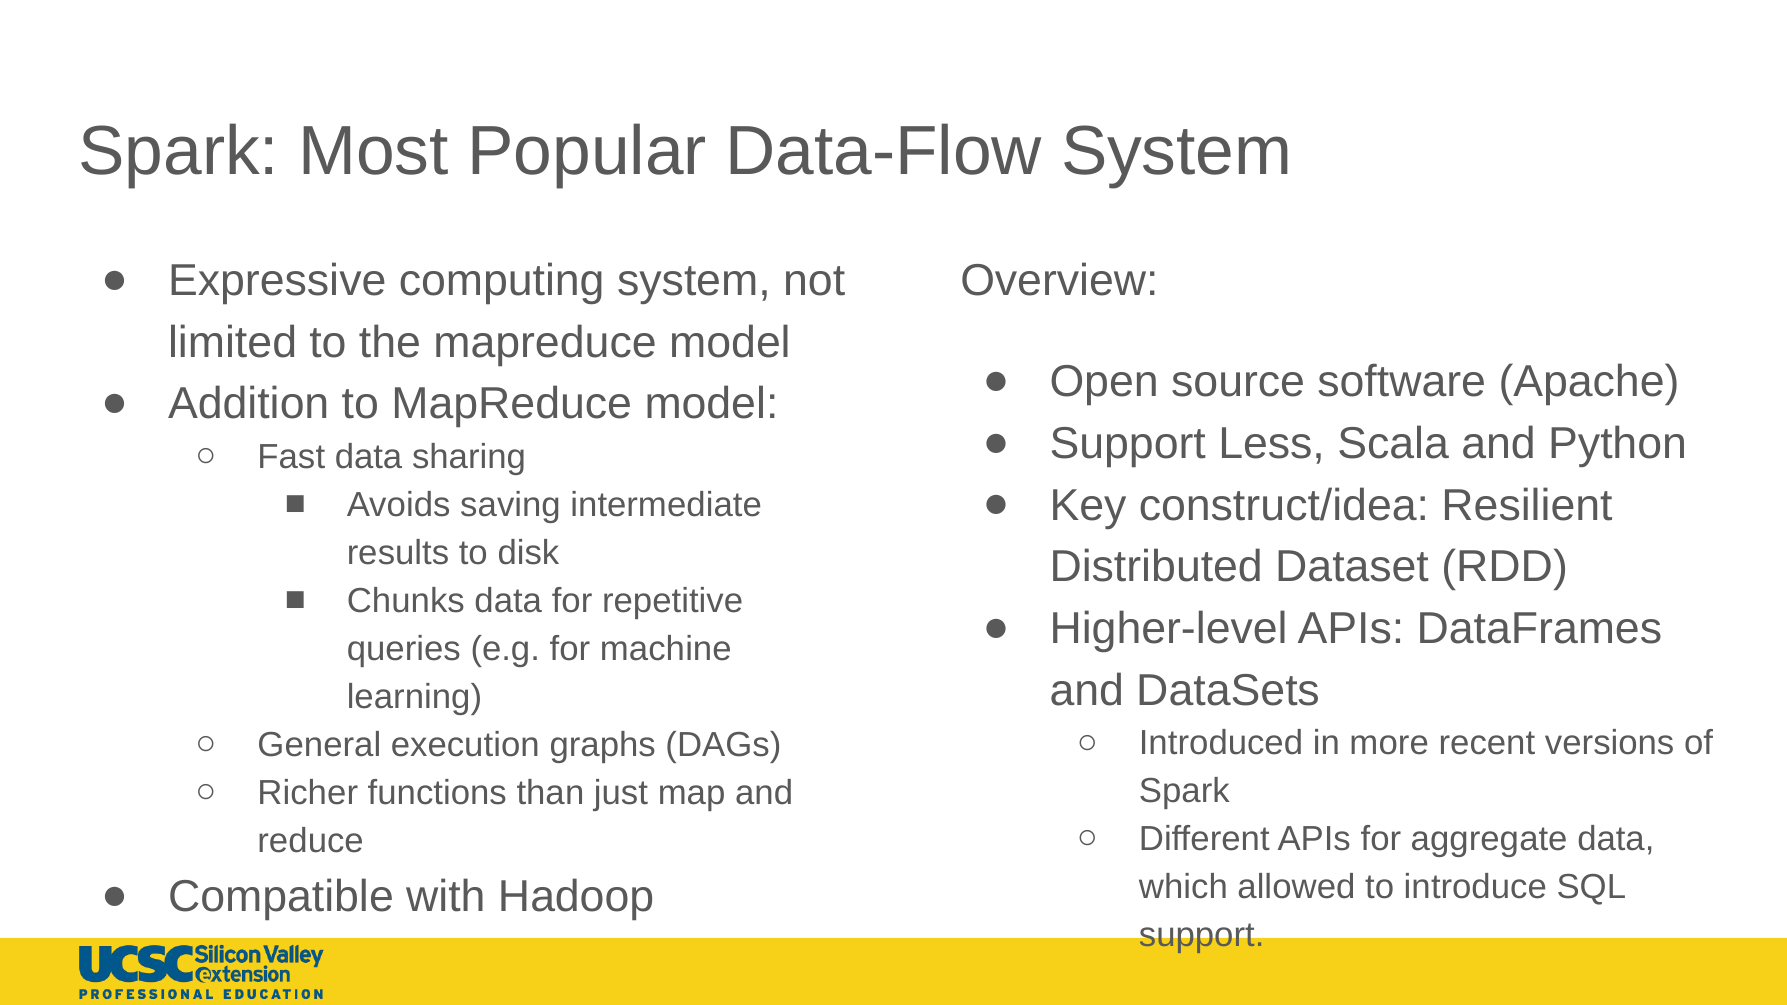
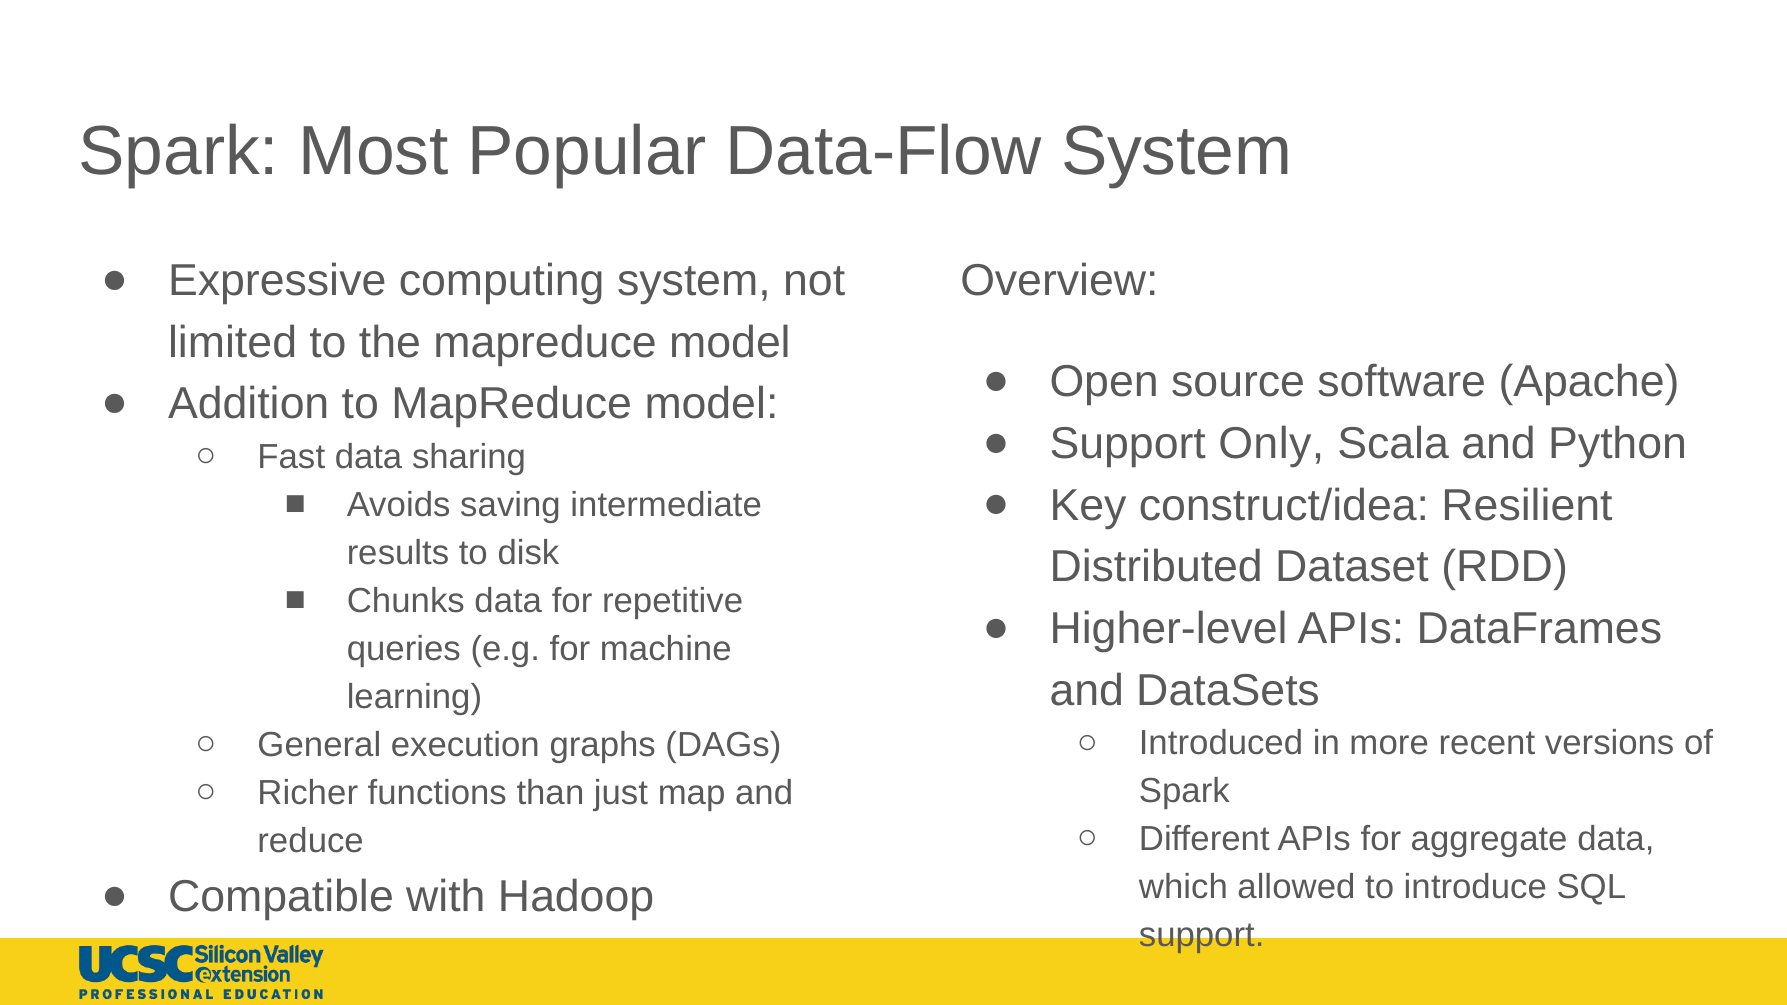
Less: Less -> Only
